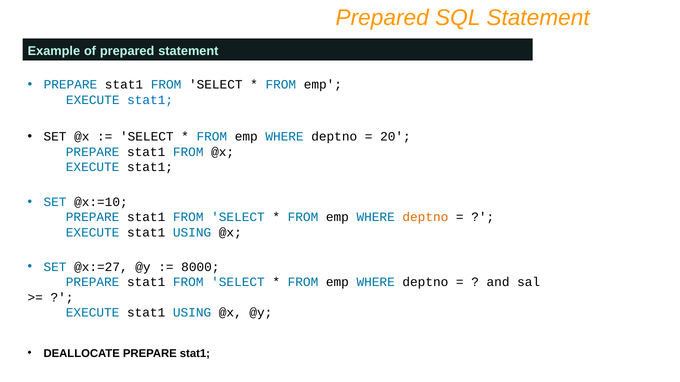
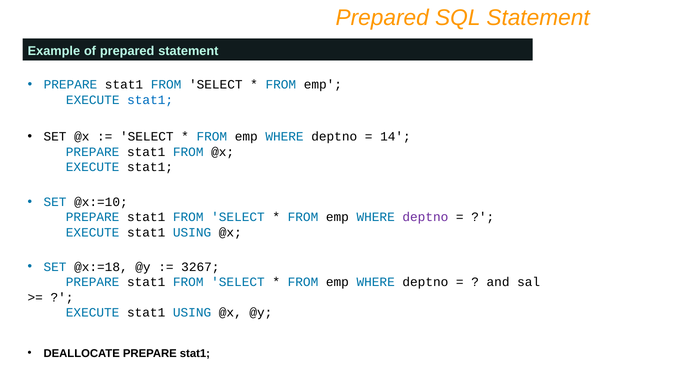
20: 20 -> 14
deptno at (425, 218) colour: orange -> purple
@x:=27: @x:=27 -> @x:=18
8000: 8000 -> 3267
